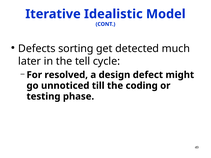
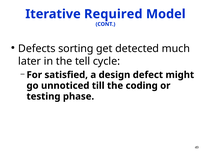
Idealistic: Idealistic -> Required
resolved: resolved -> satisfied
